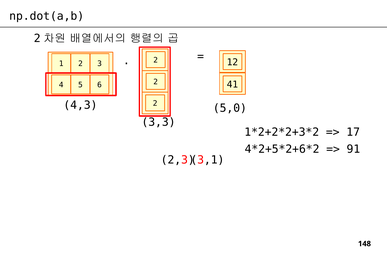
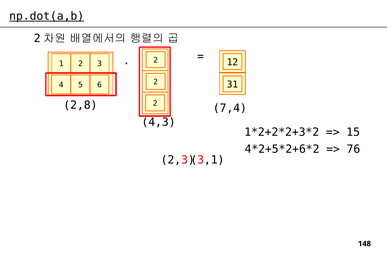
np.dot(a,b underline: none -> present
41: 41 -> 31
4,3: 4,3 -> 2,8
5,0: 5,0 -> 7,4
3,3: 3,3 -> 4,3
17: 17 -> 15
91: 91 -> 76
